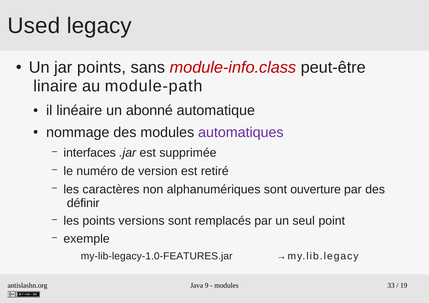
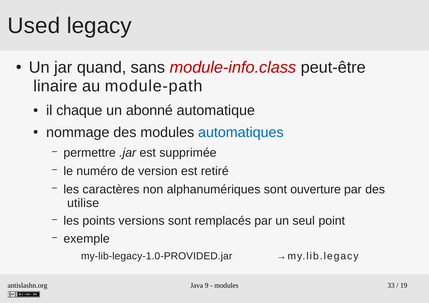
jar points: points -> quand
linéaire: linéaire -> chaque
automatiques colour: purple -> blue
interfaces: interfaces -> permettre
définir: définir -> utilise
my-lib-legacy-1.0-FEATURES.jar: my-lib-legacy-1.0-FEATURES.jar -> my-lib-legacy-1.0-PROVIDED.jar
